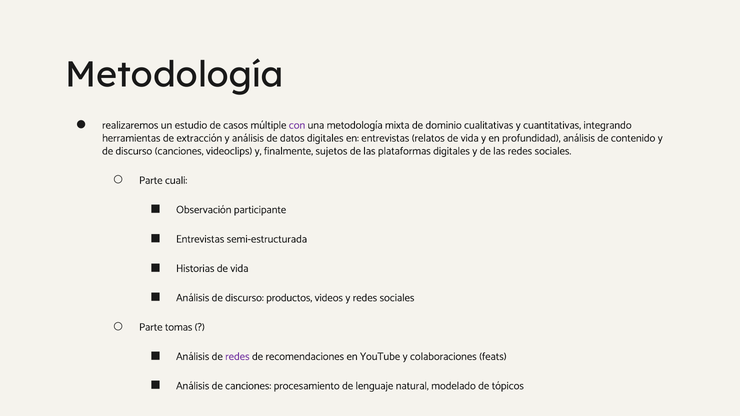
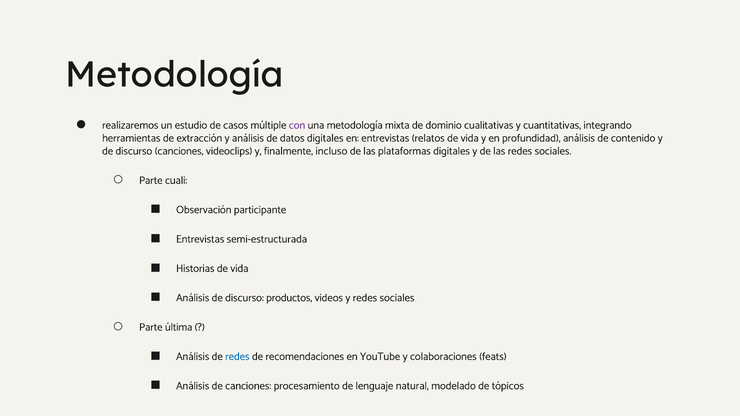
sujetos: sujetos -> incluso
tomas: tomas -> última
redes at (237, 357) colour: purple -> blue
